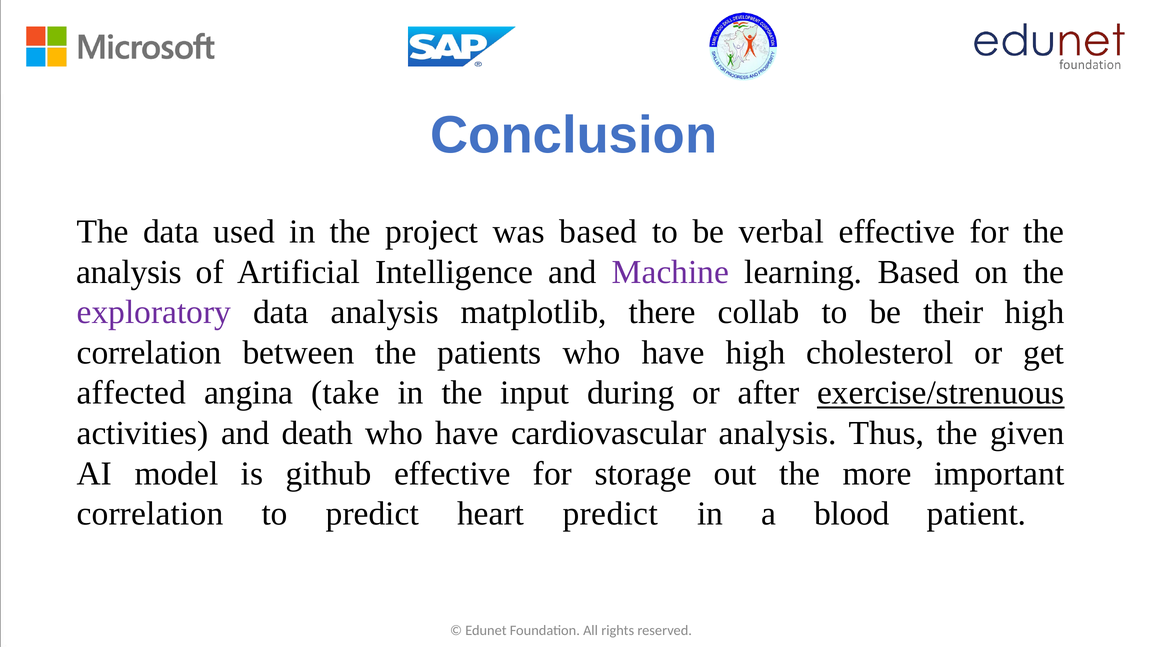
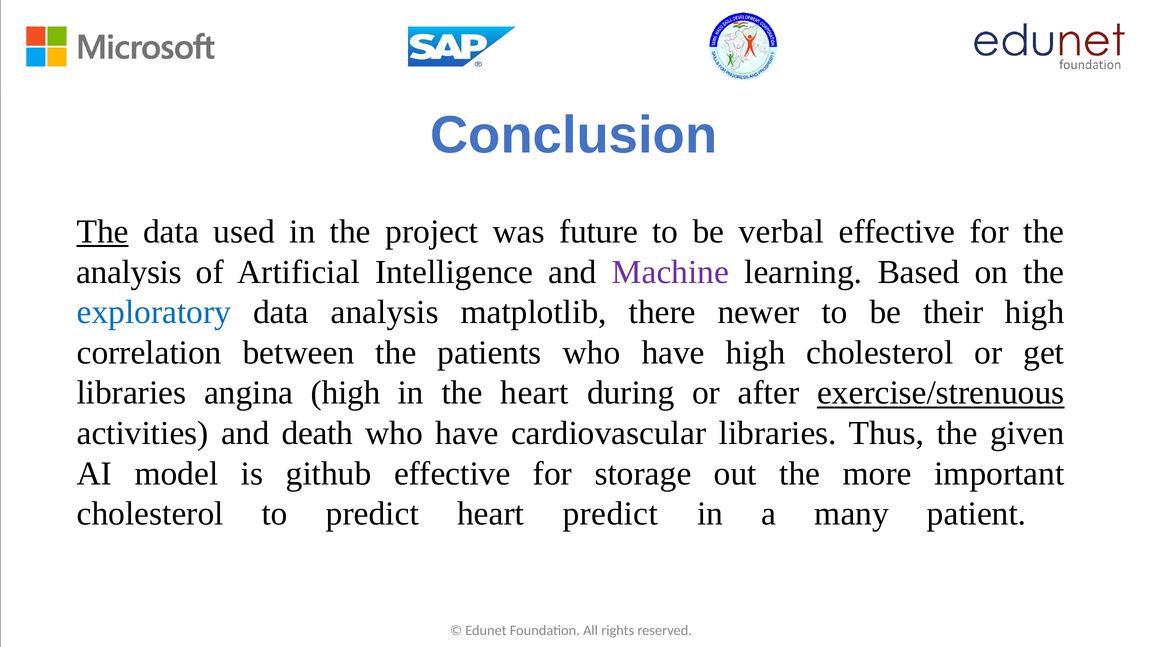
The at (103, 232) underline: none -> present
was based: based -> future
exploratory colour: purple -> blue
collab: collab -> newer
affected at (131, 393): affected -> libraries
angina take: take -> high
the input: input -> heart
cardiovascular analysis: analysis -> libraries
correlation at (150, 514): correlation -> cholesterol
blood: blood -> many
